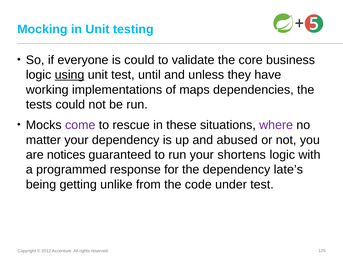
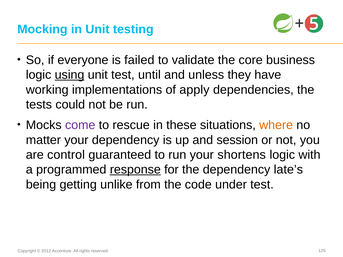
is could: could -> failed
maps: maps -> apply
where colour: purple -> orange
abused: abused -> session
notices: notices -> control
response underline: none -> present
